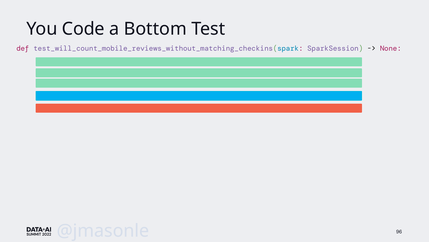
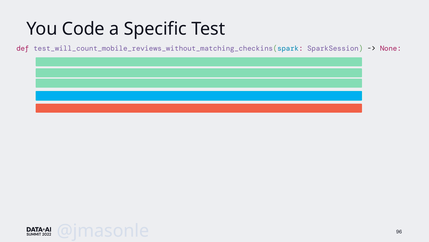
Bottom: Bottom -> Specific
